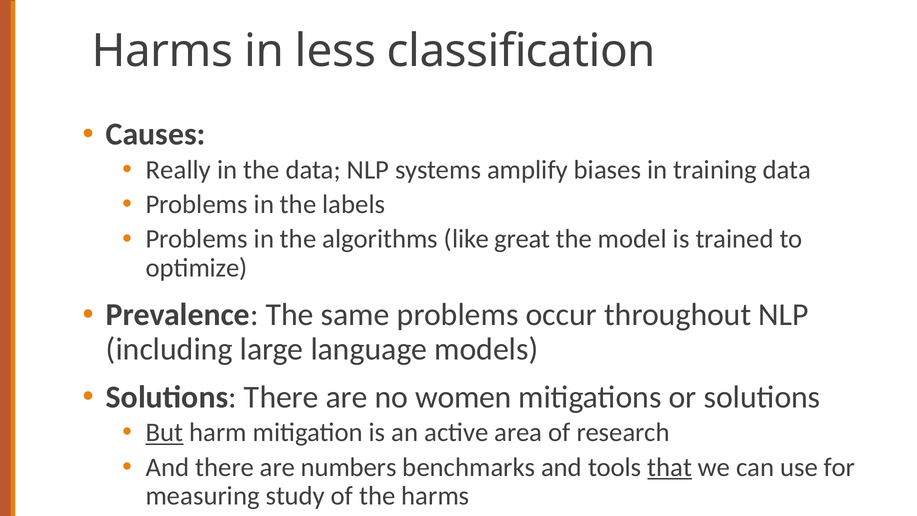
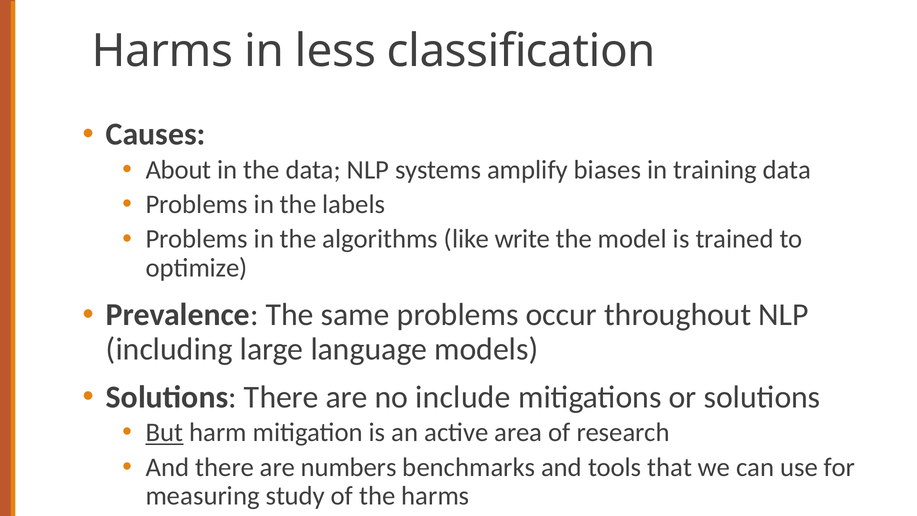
Really: Really -> About
great: great -> write
women: women -> include
that underline: present -> none
